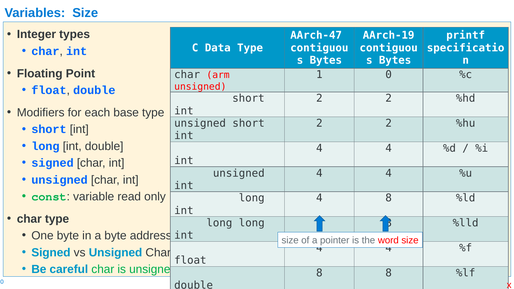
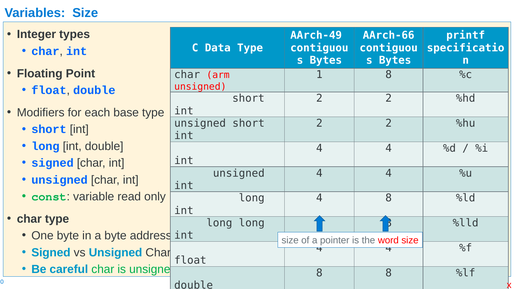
AArch-47: AArch-47 -> AArch-49
AArch-19: AArch-19 -> AArch-66
1 0: 0 -> 8
